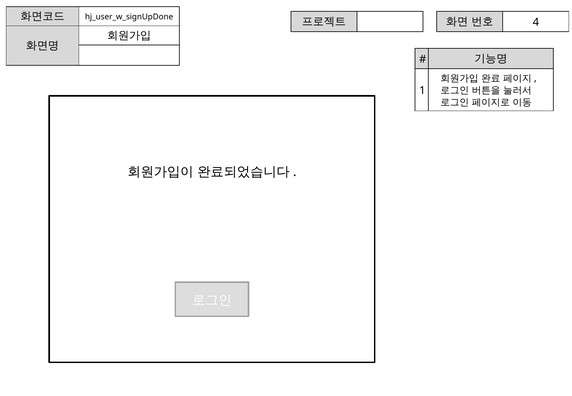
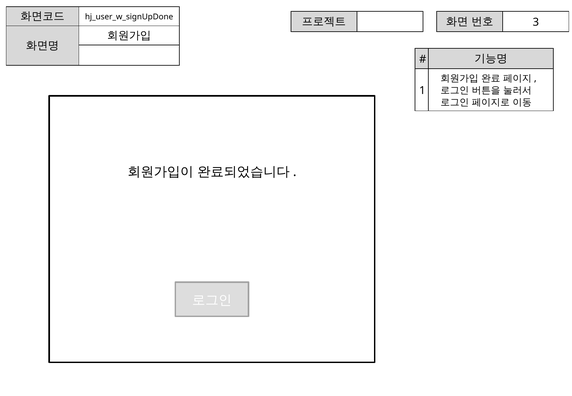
4: 4 -> 3
